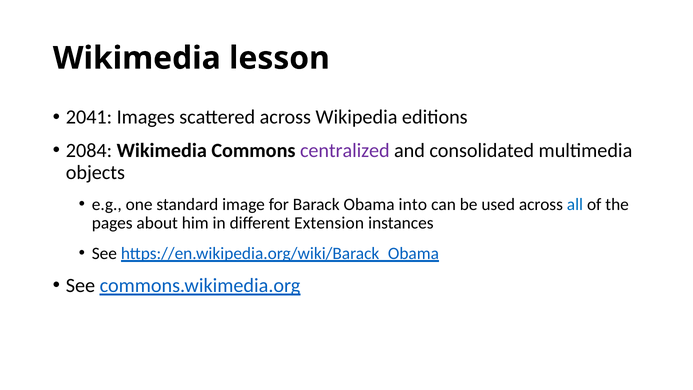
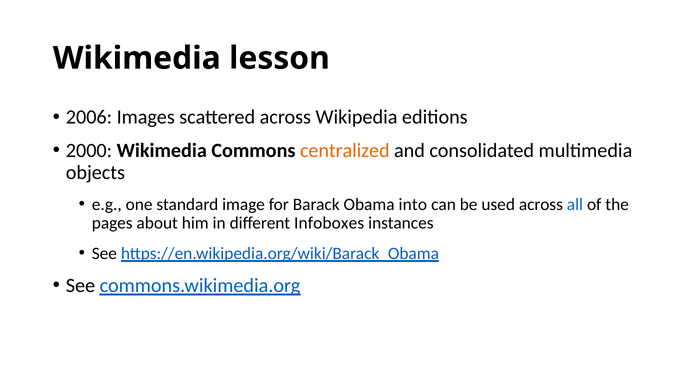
2041: 2041 -> 2006
2084: 2084 -> 2000
centralized colour: purple -> orange
Extension: Extension -> Infoboxes
